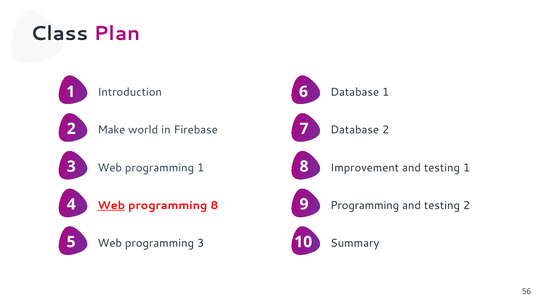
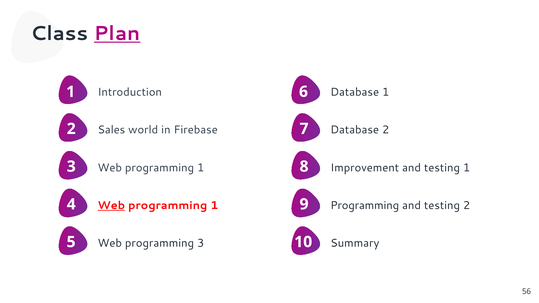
Plan underline: none -> present
Make: Make -> Sales
8 at (214, 206): 8 -> 1
